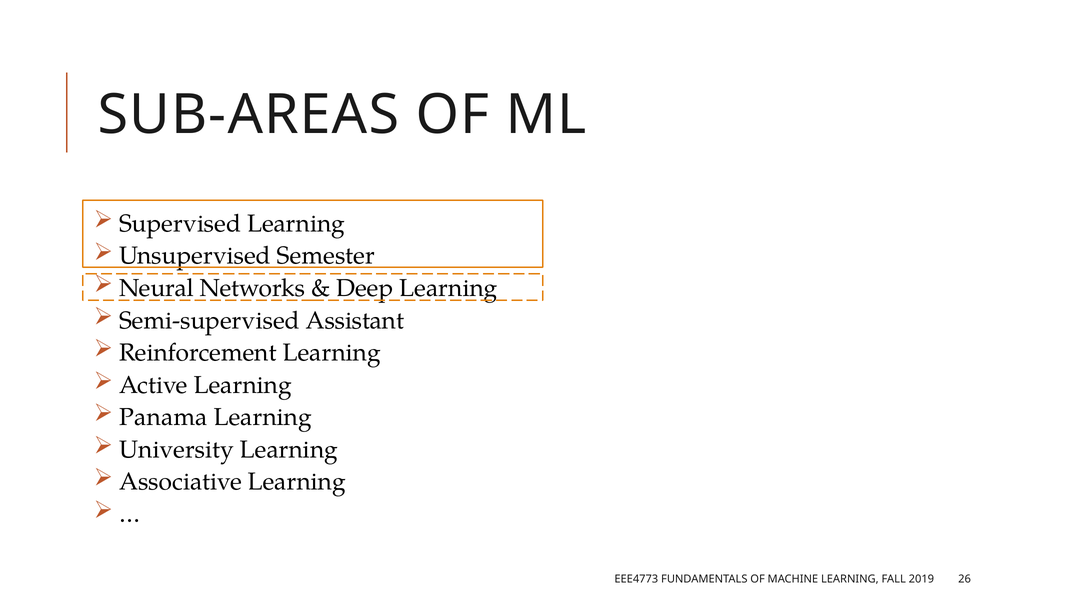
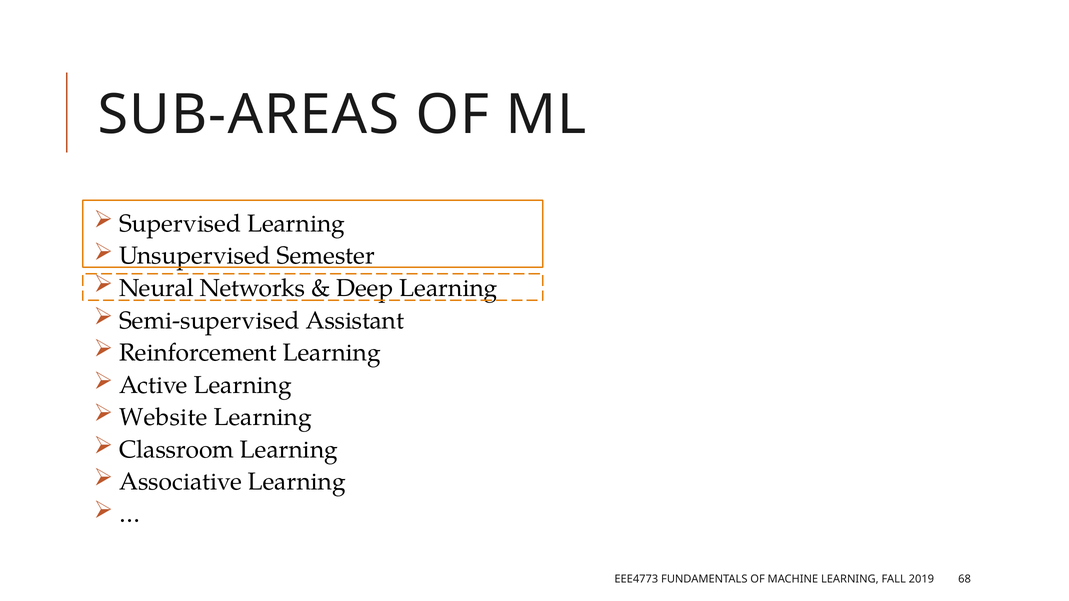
Panama: Panama -> Website
University: University -> Classroom
26: 26 -> 68
